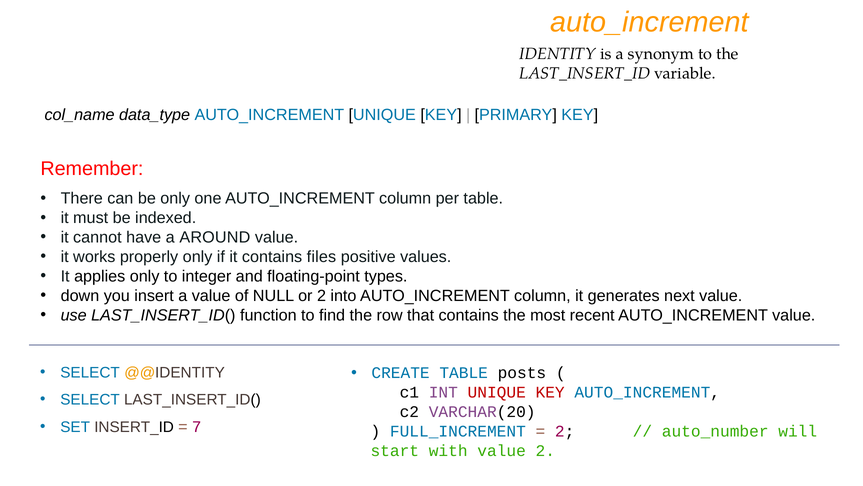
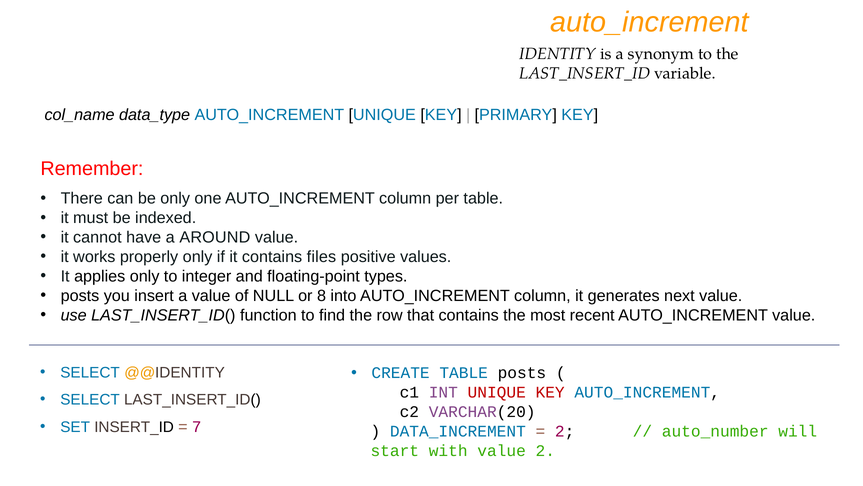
down at (80, 295): down -> posts
or 2: 2 -> 8
FULL_INCREMENT: FULL_INCREMENT -> DATA_INCREMENT
